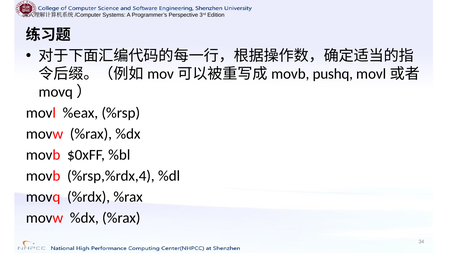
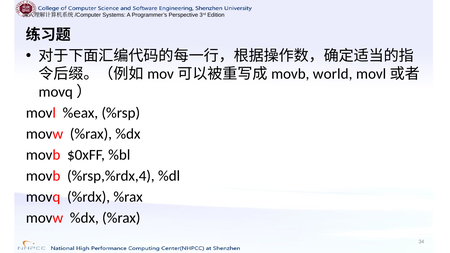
pushq: pushq -> world
